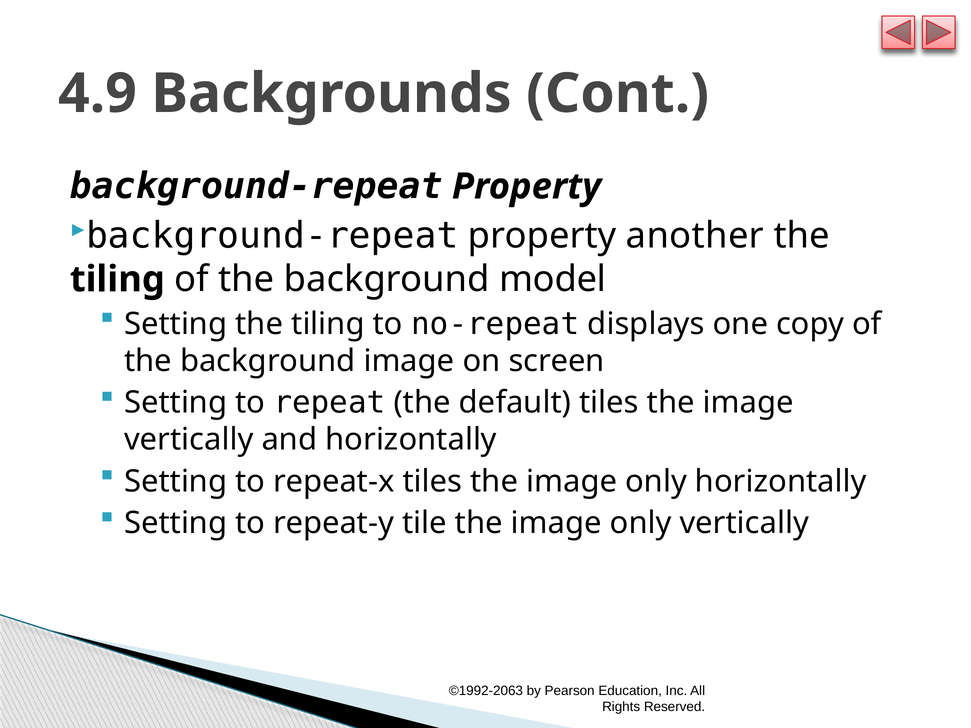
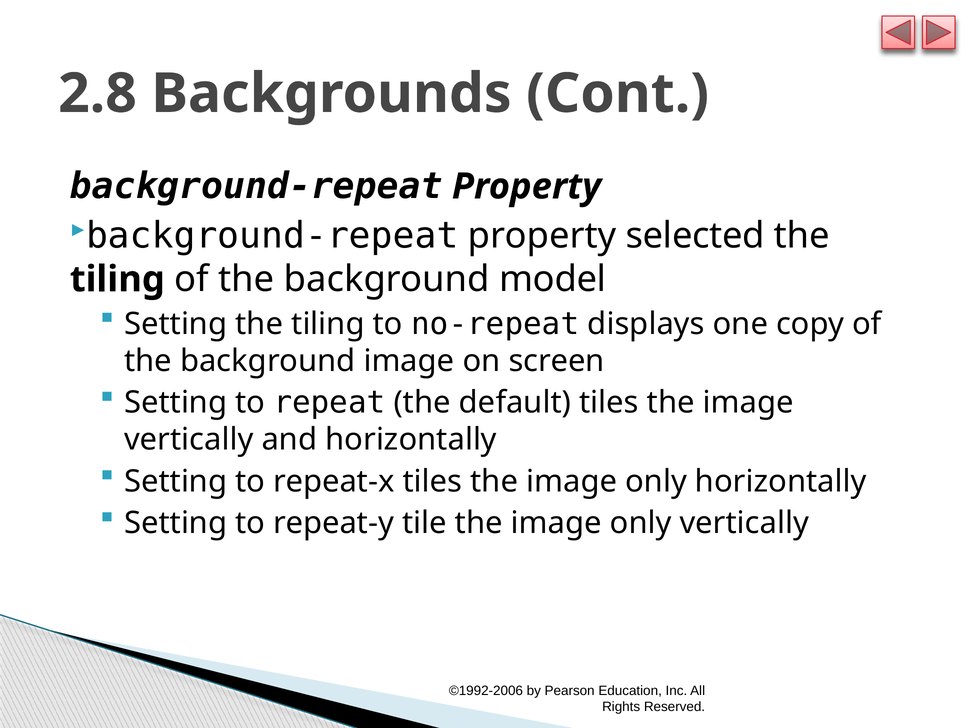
4.9: 4.9 -> 2.8
another: another -> selected
©1992-2063: ©1992-2063 -> ©1992-2006
